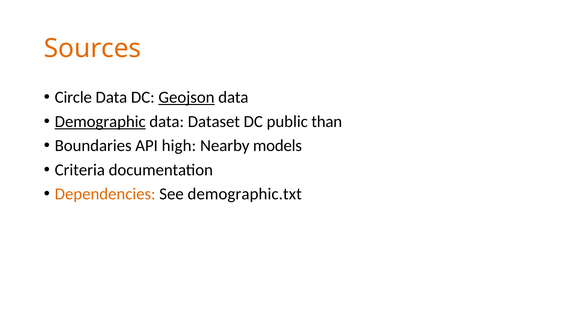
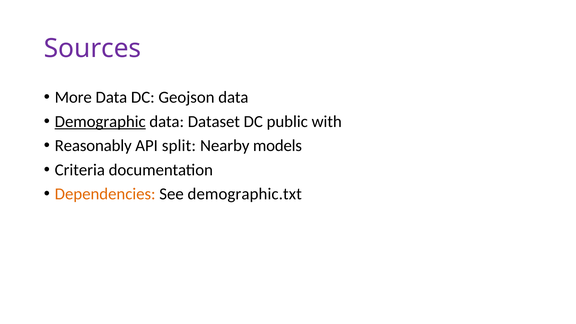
Sources colour: orange -> purple
Circle: Circle -> More
Geojson underline: present -> none
than: than -> with
Boundaries: Boundaries -> Reasonably
high: high -> split
